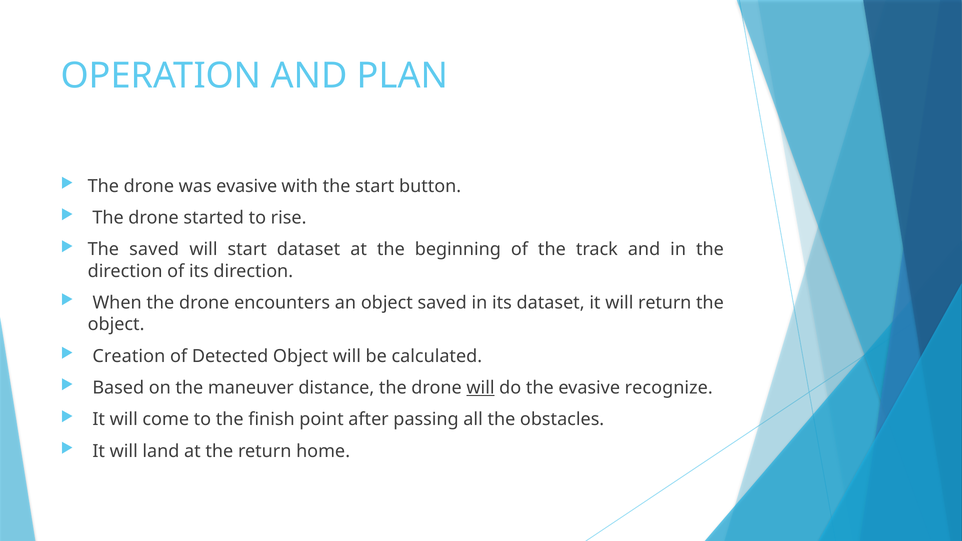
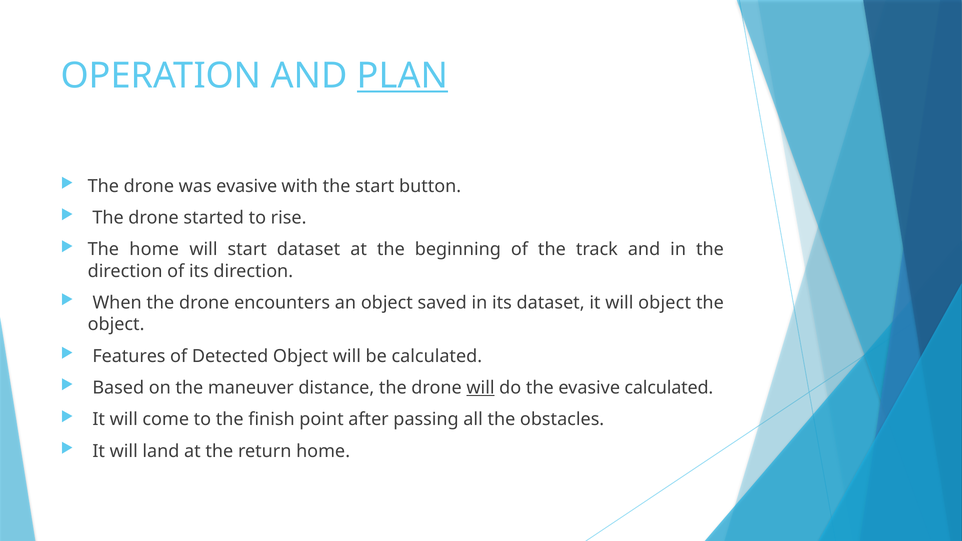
PLAN underline: none -> present
The saved: saved -> home
will return: return -> object
Creation: Creation -> Features
evasive recognize: recognize -> calculated
